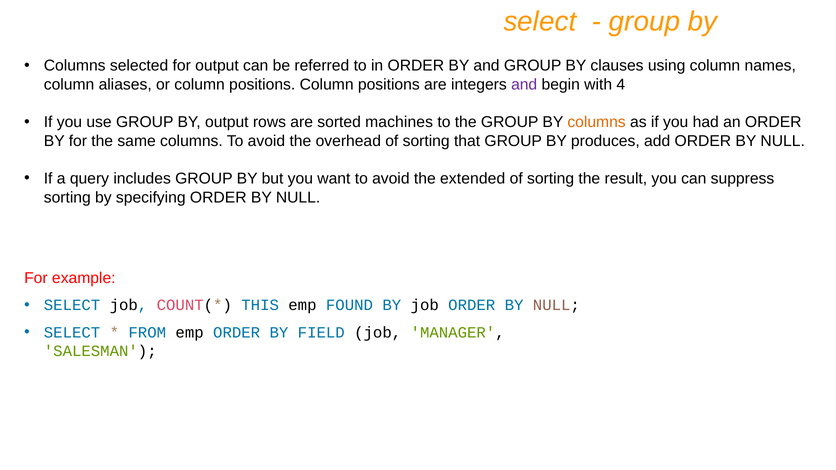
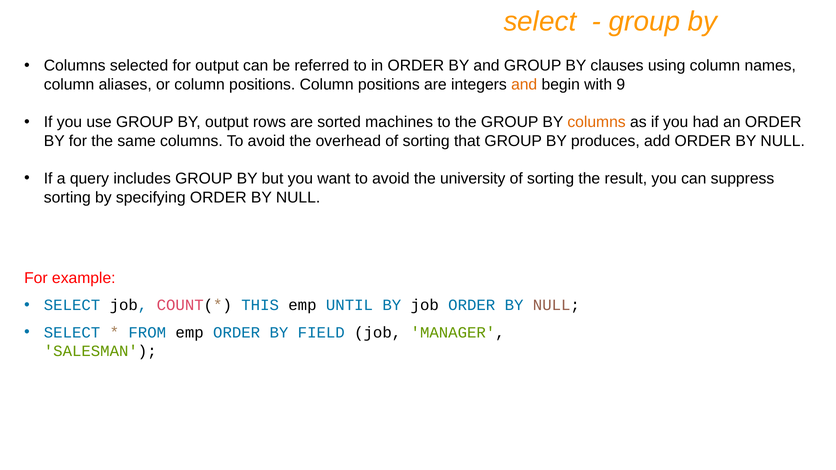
and at (524, 85) colour: purple -> orange
4: 4 -> 9
extended: extended -> university
FOUND: FOUND -> UNTIL
